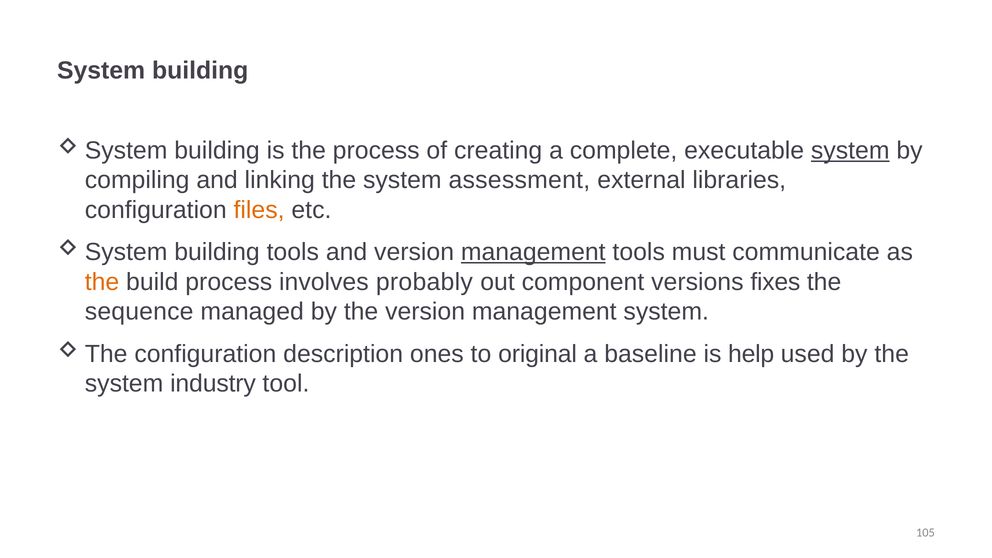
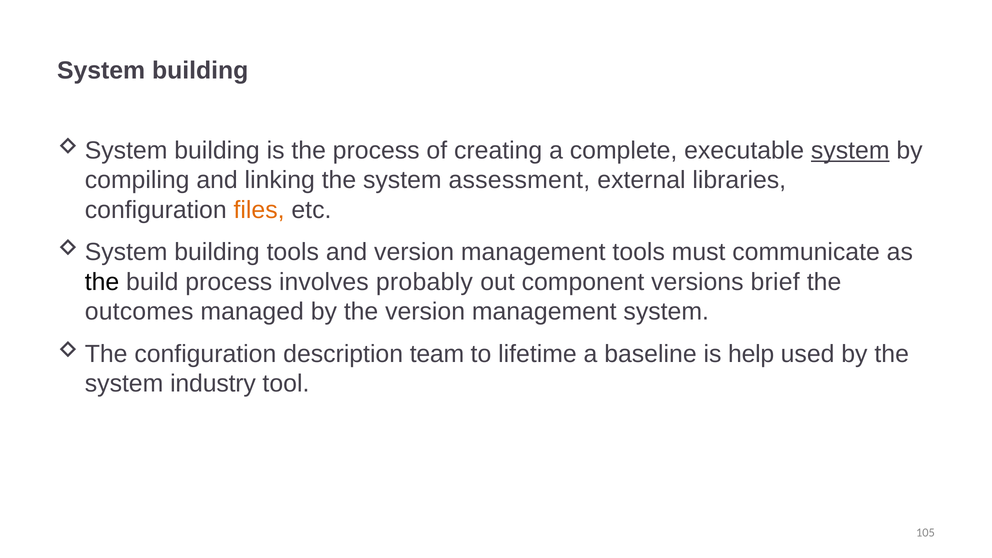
management at (533, 252) underline: present -> none
the at (102, 282) colour: orange -> black
fixes: fixes -> brief
sequence: sequence -> outcomes
ones: ones -> team
original: original -> lifetime
